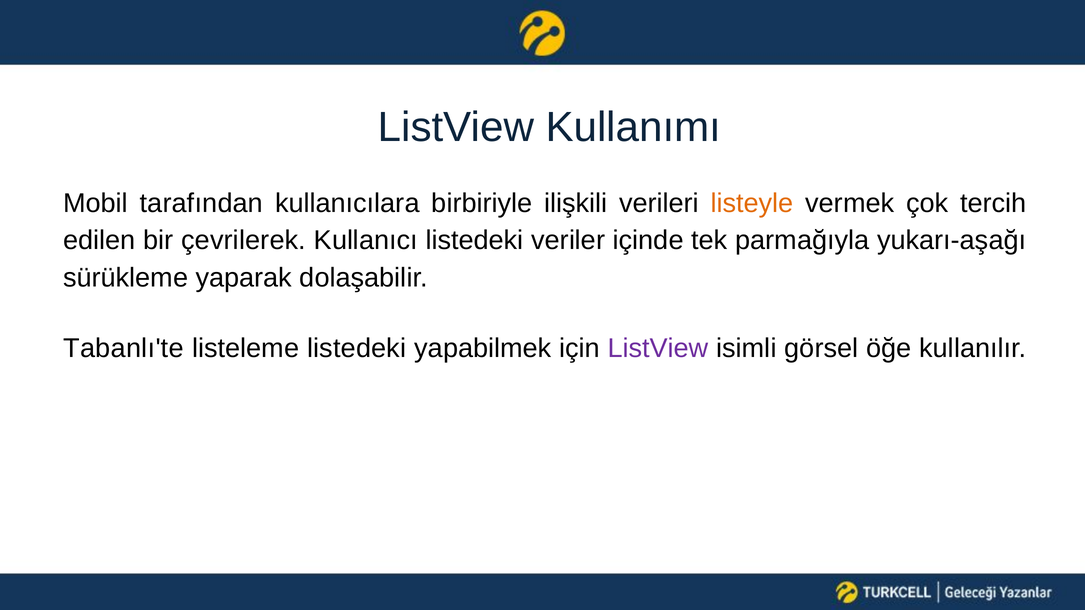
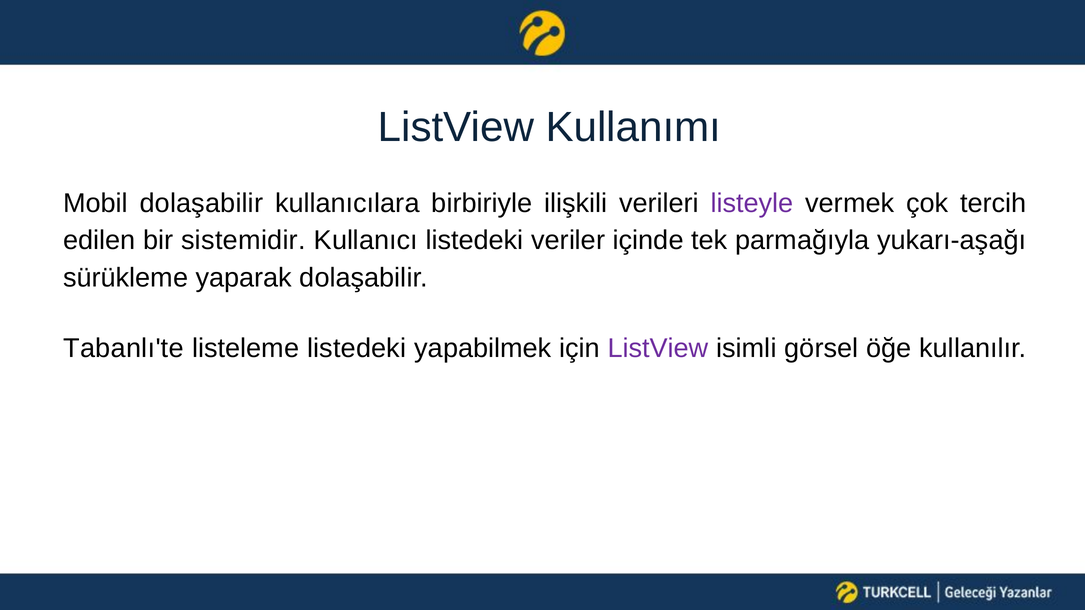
Mobil tarafından: tarafından -> dolaşabilir
listeyle colour: orange -> purple
çevrilerek: çevrilerek -> sistemidir
